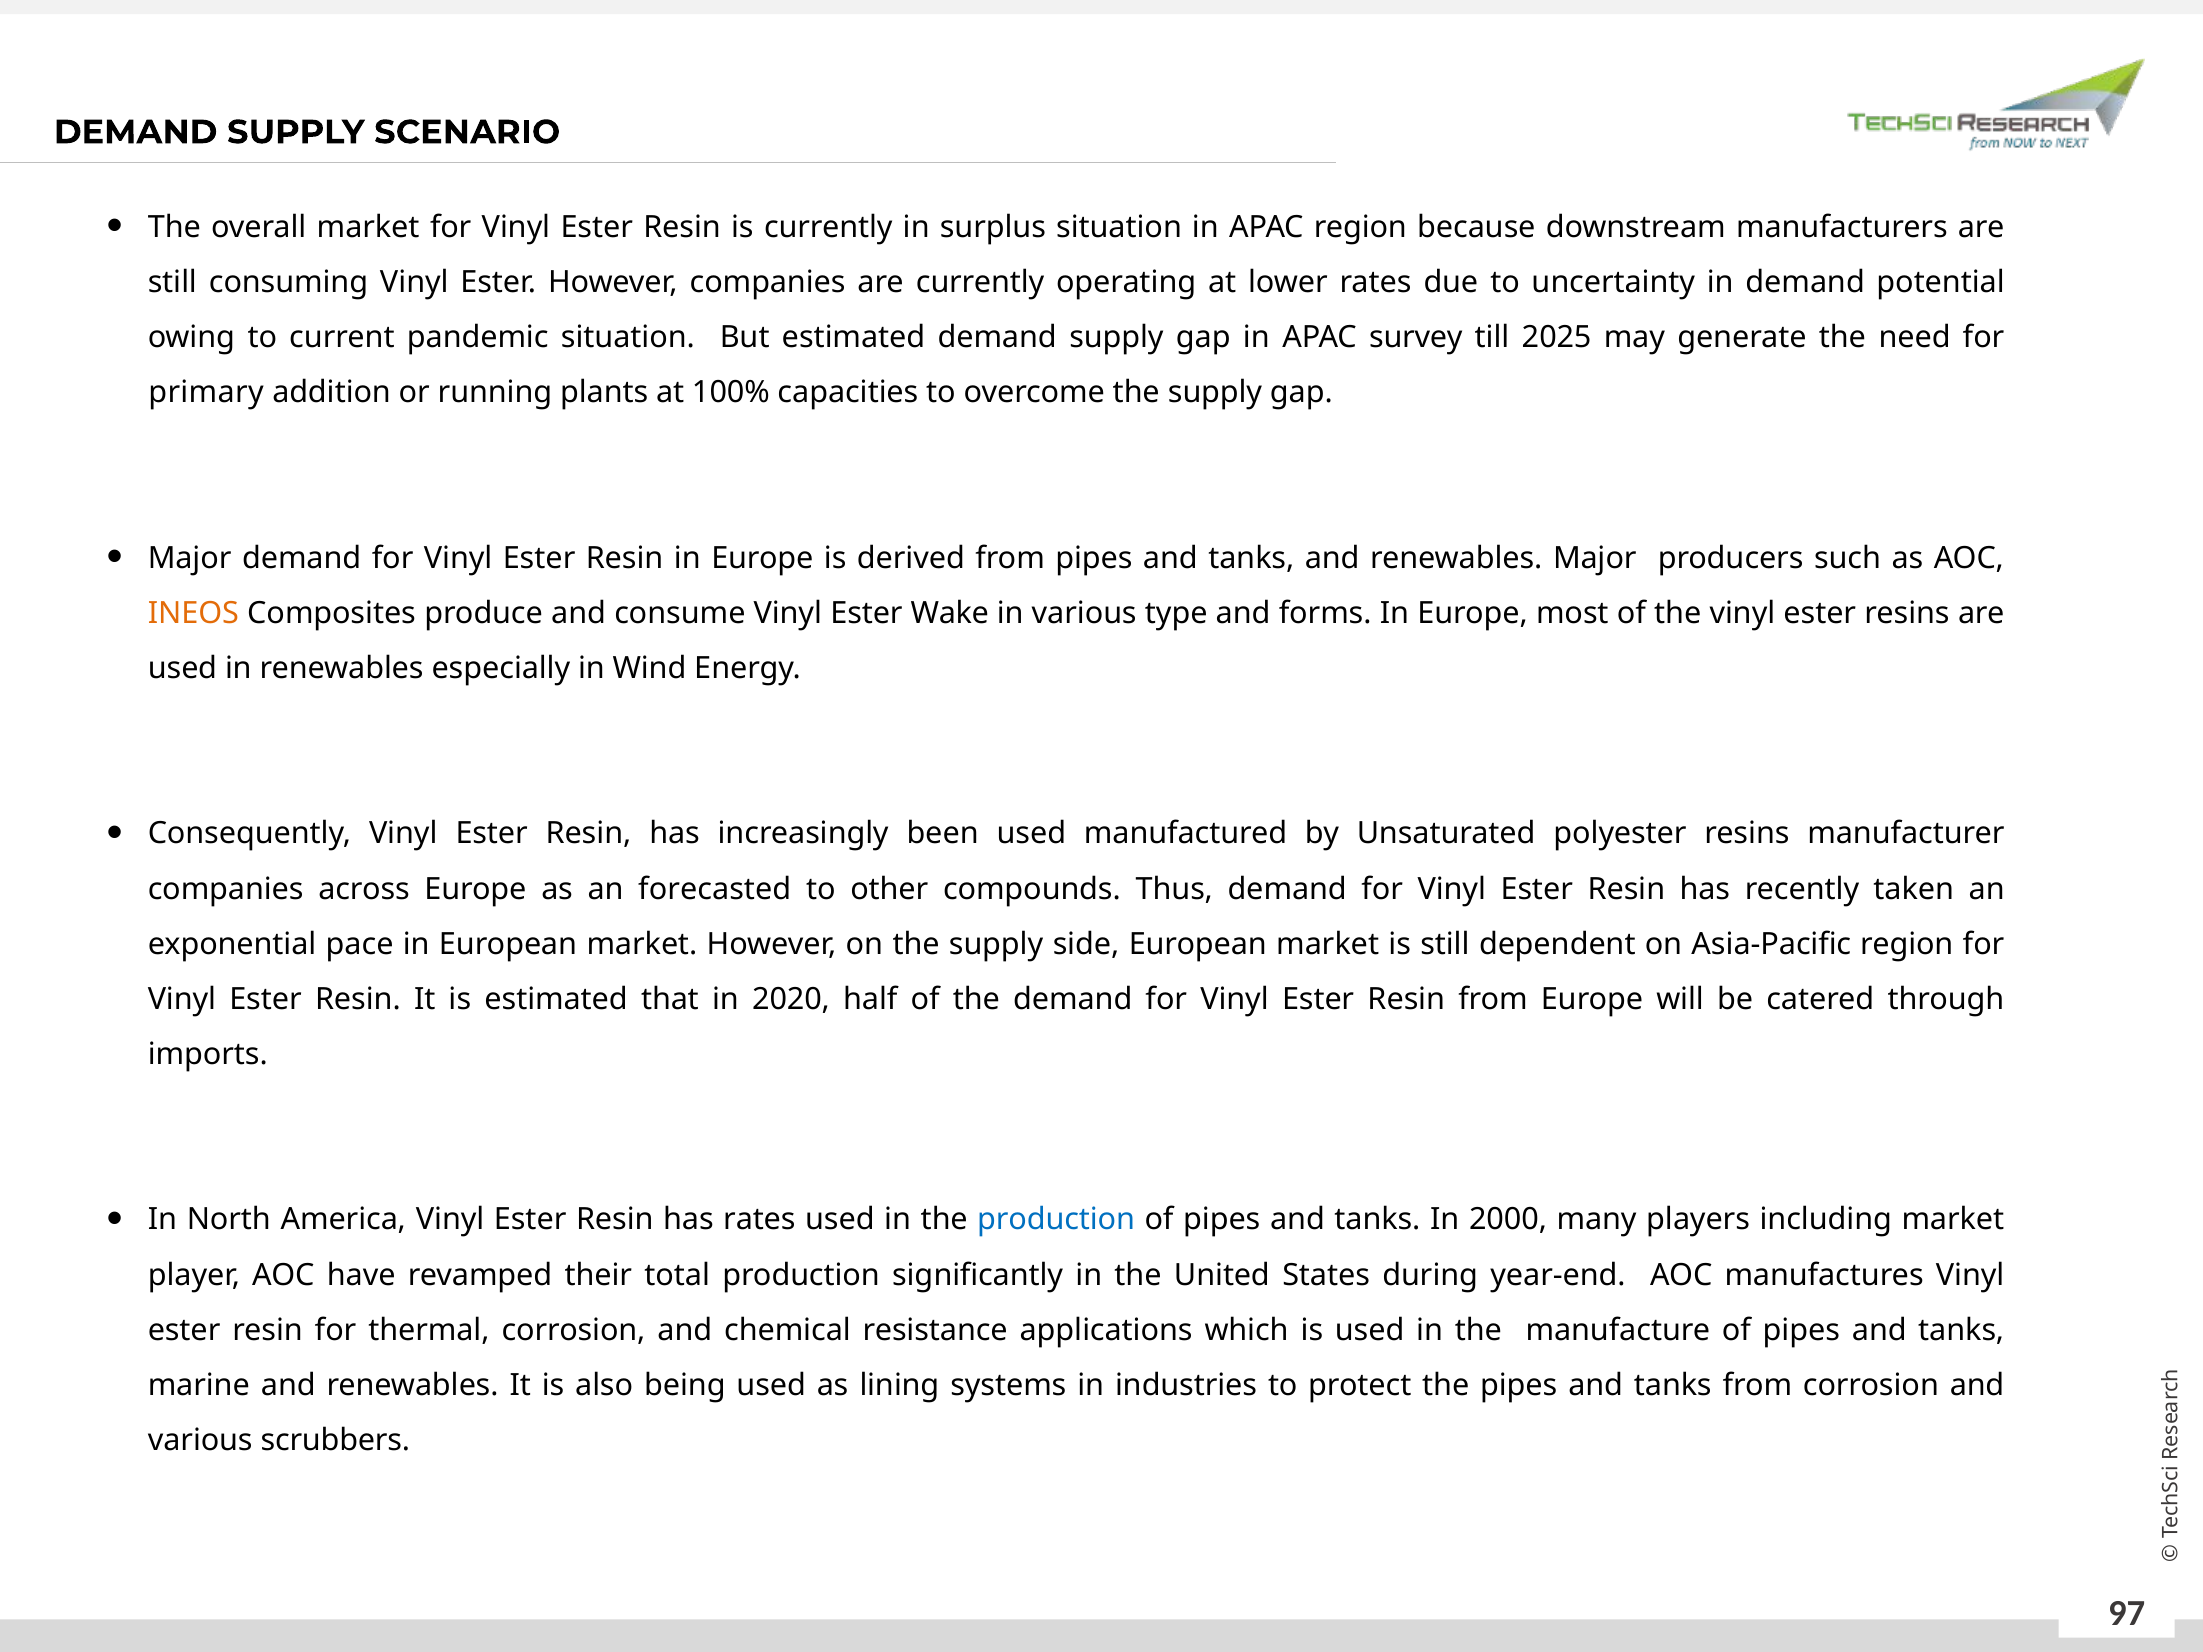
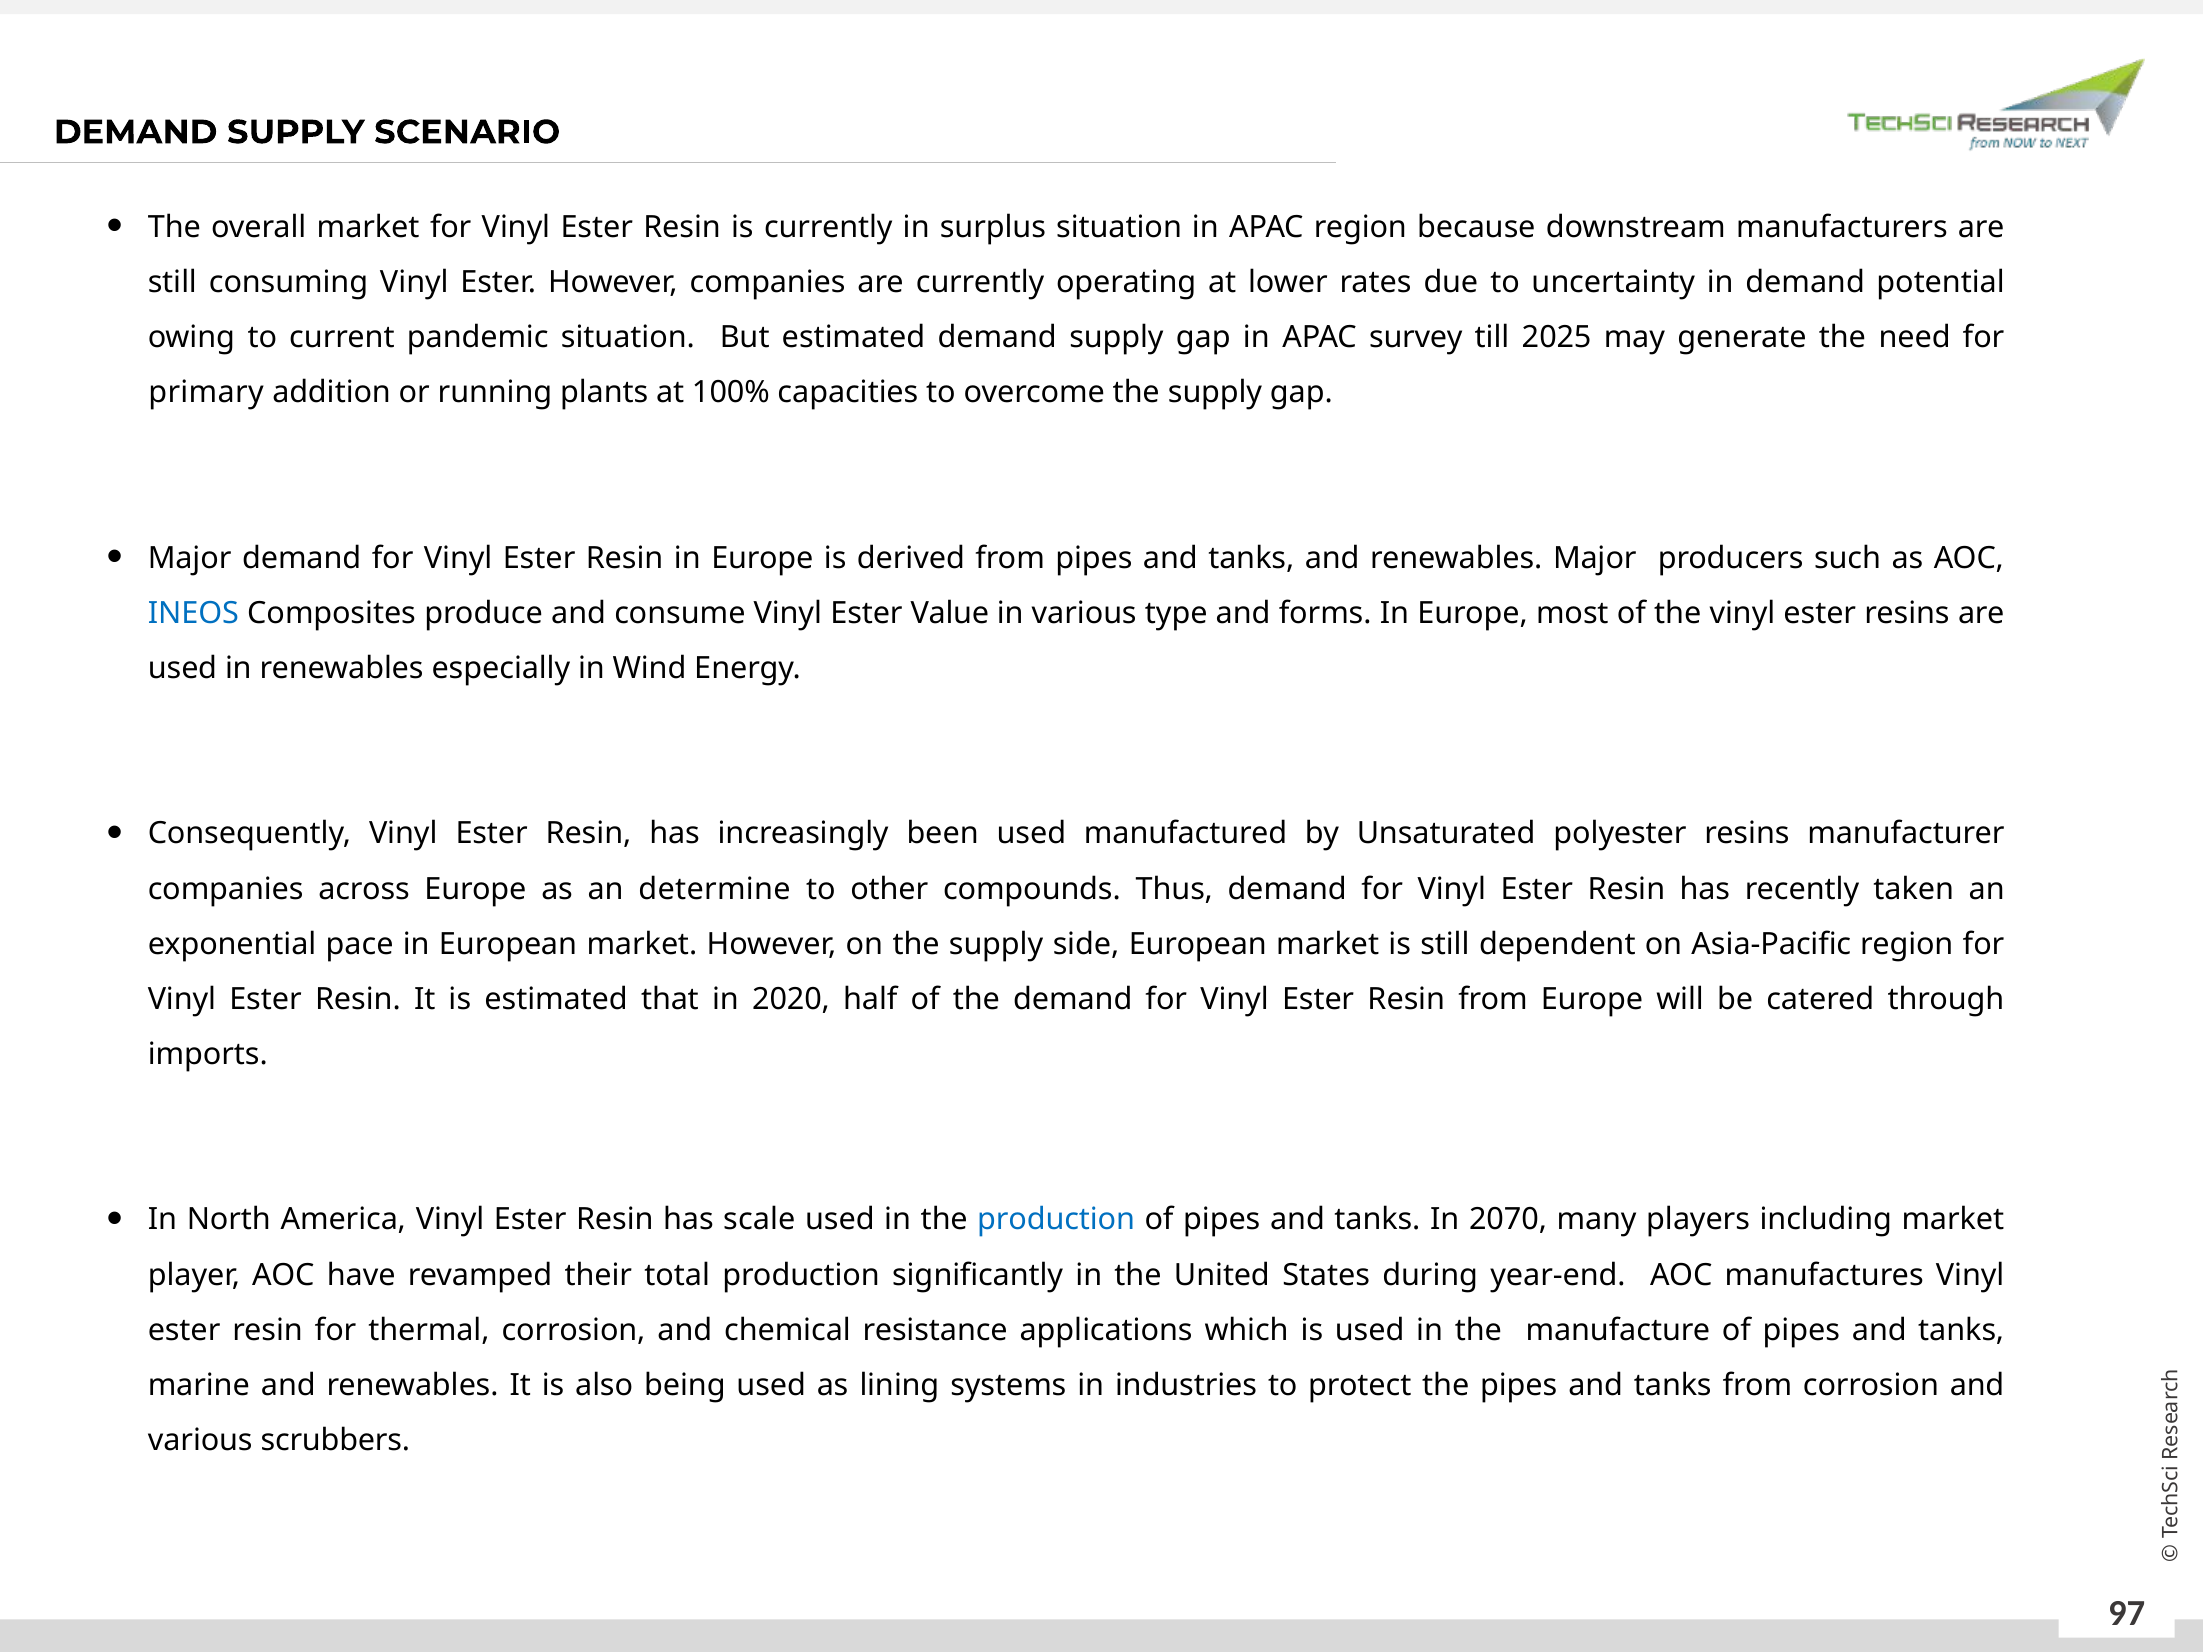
INEOS colour: orange -> blue
Wake: Wake -> Value
forecasted: forecasted -> determine
has rates: rates -> scale
2000: 2000 -> 2070
